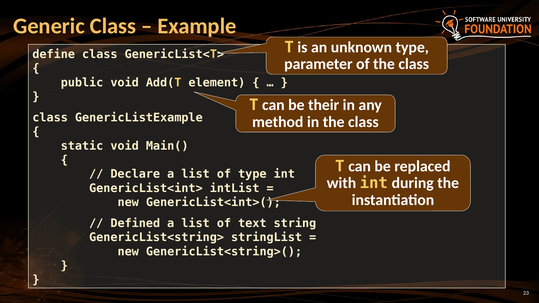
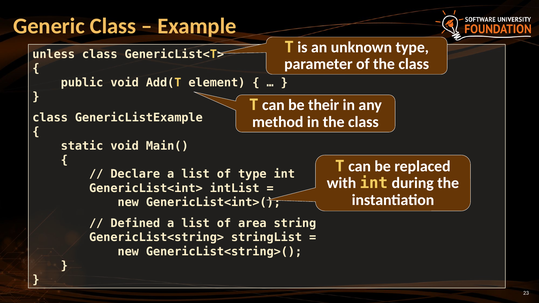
define: define -> unless
text: text -> area
